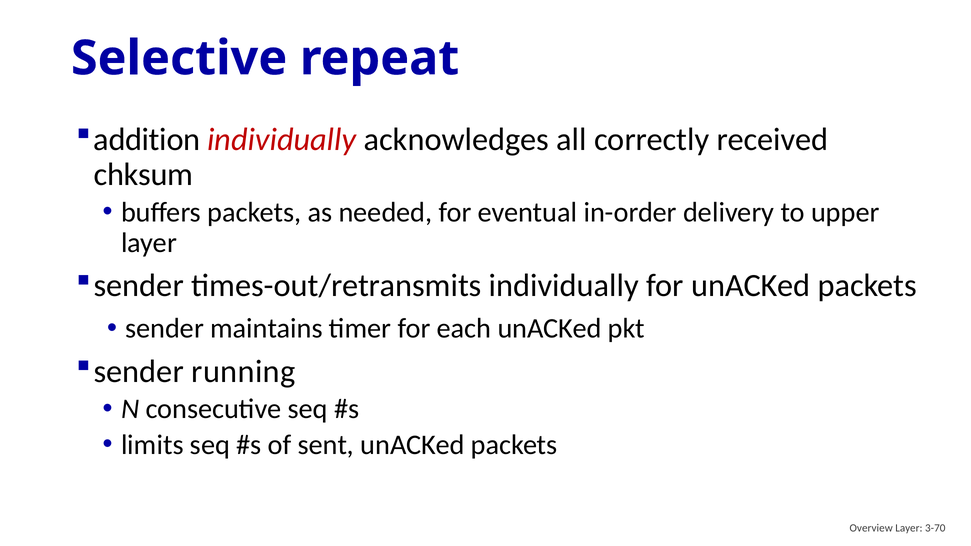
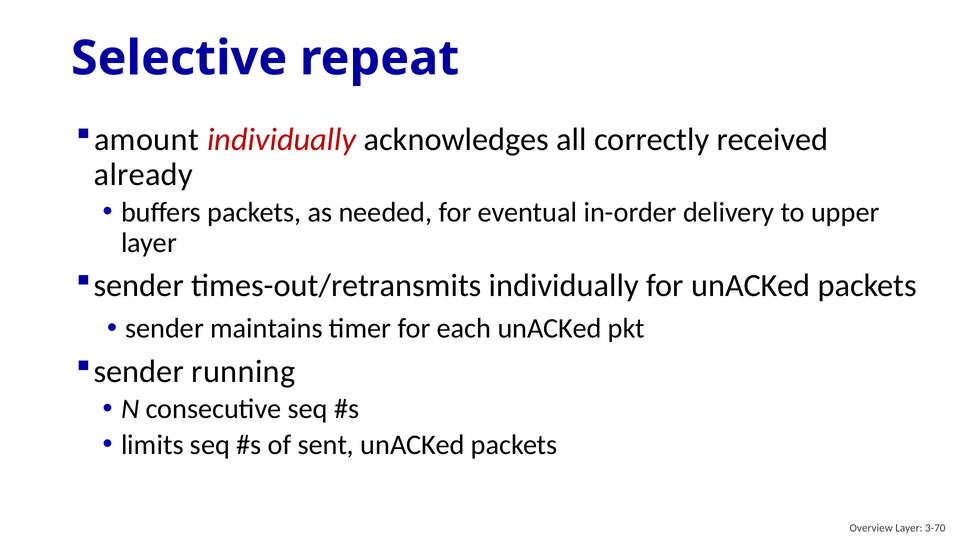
addition: addition -> amount
chksum: chksum -> already
